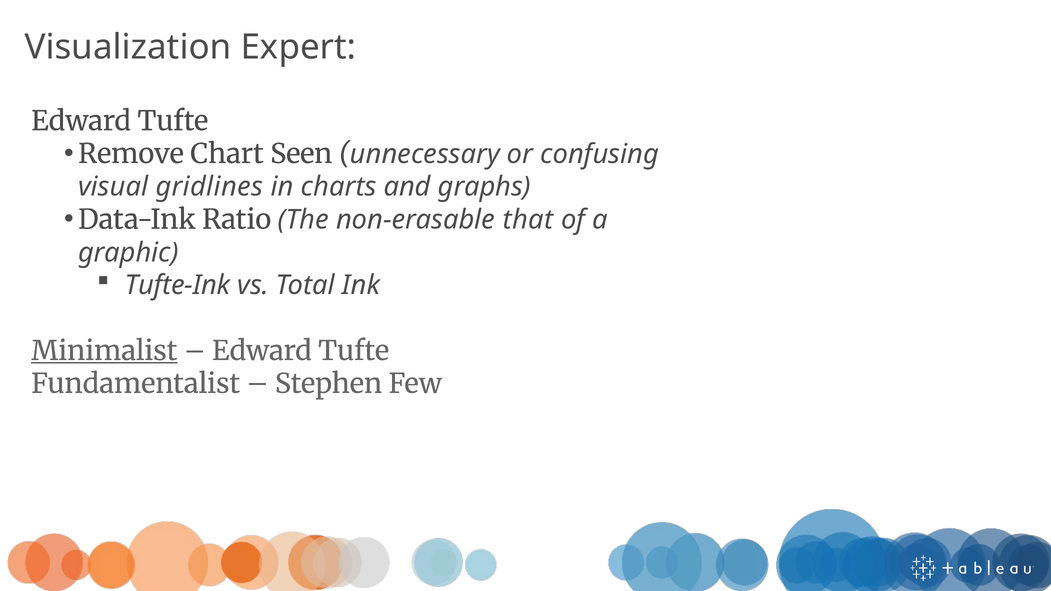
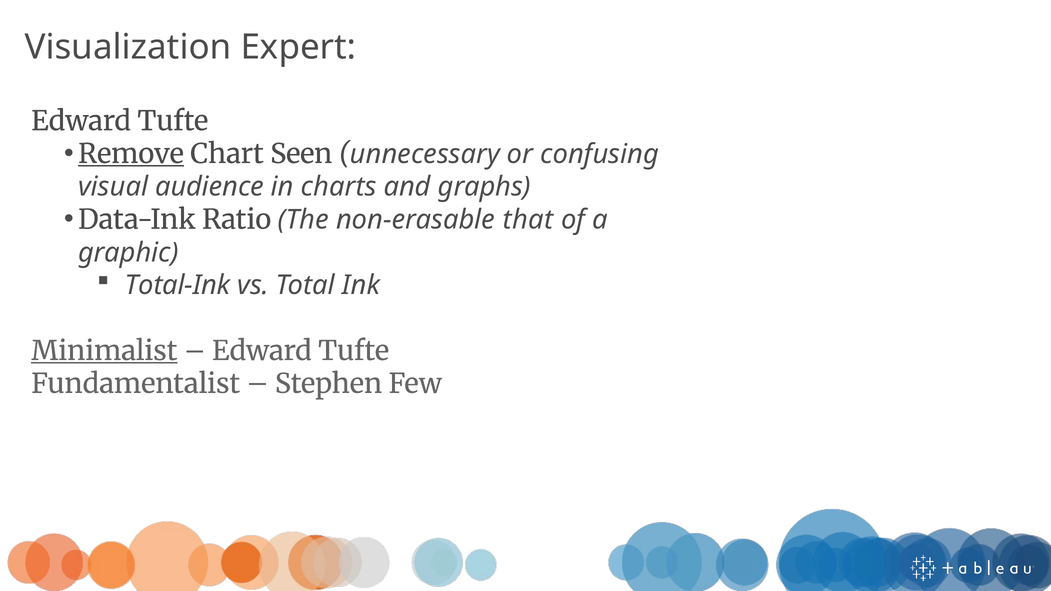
Remove underline: none -> present
gridlines: gridlines -> audience
Tufte-Ink: Tufte-Ink -> Total-Ink
